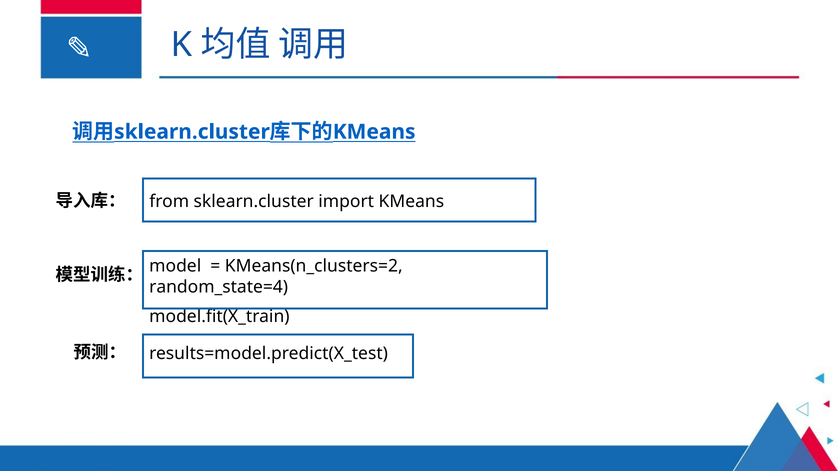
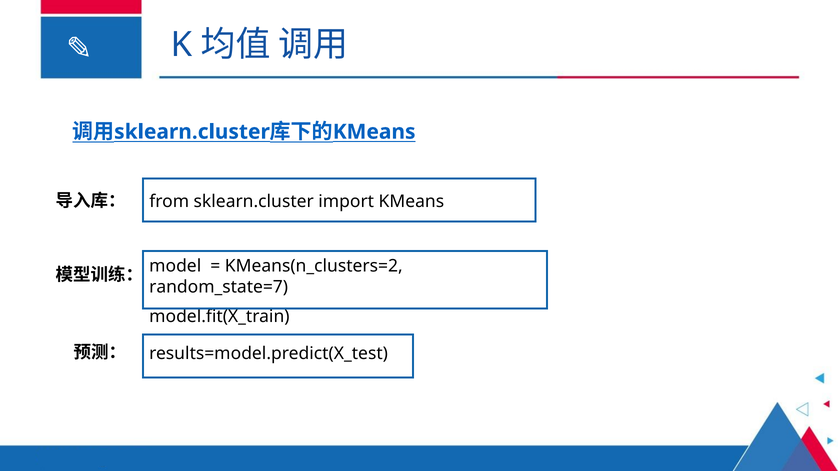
random_state=4: random_state=4 -> random_state=7
